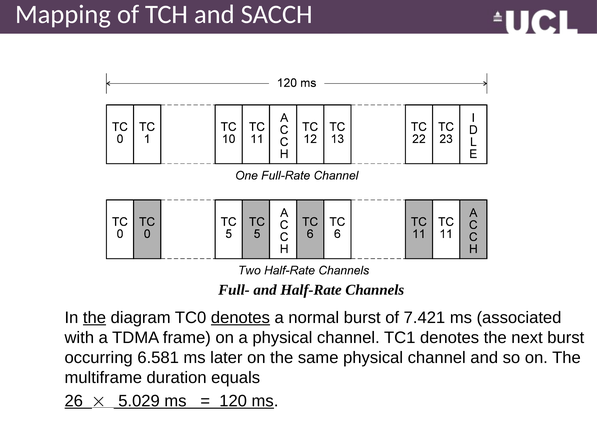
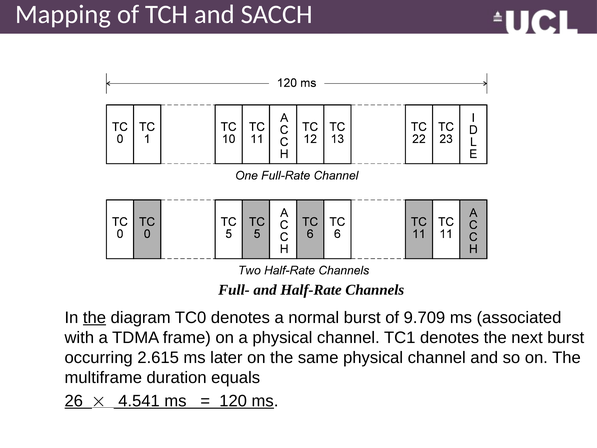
denotes at (240, 318) underline: present -> none
7.421: 7.421 -> 9.709
6.581: 6.581 -> 2.615
5.029: 5.029 -> 4.541
